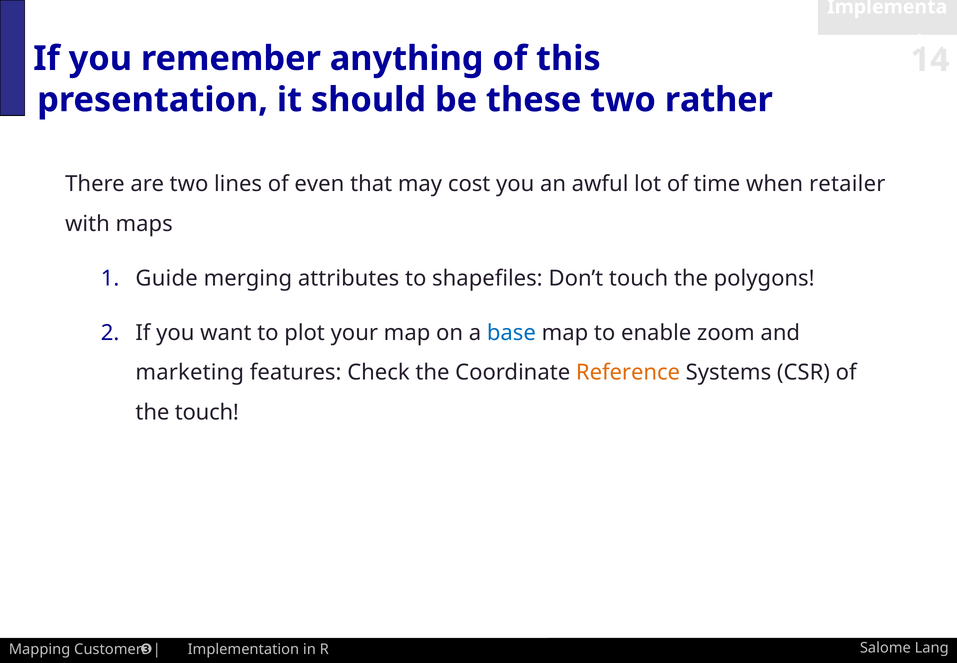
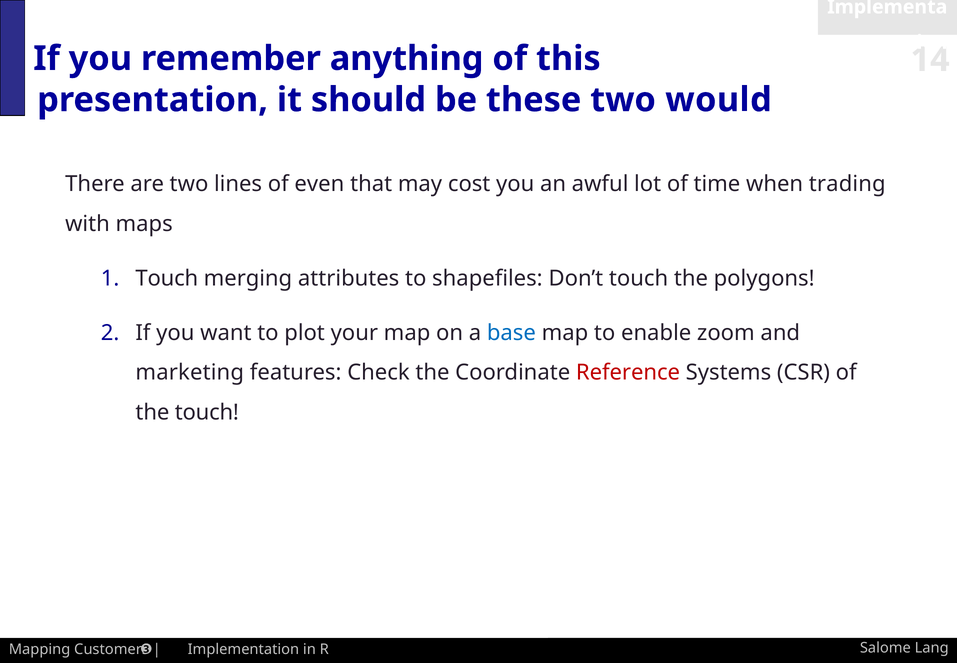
rather: rather -> would
retailer: retailer -> trading
Guide at (167, 278): Guide -> Touch
Reference colour: orange -> red
